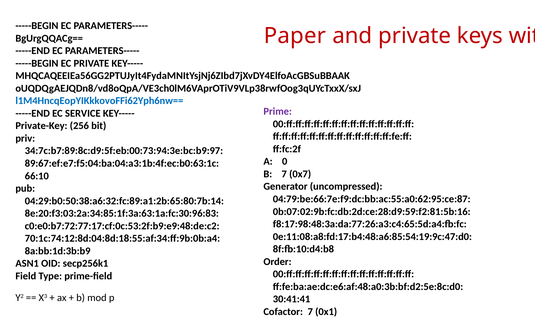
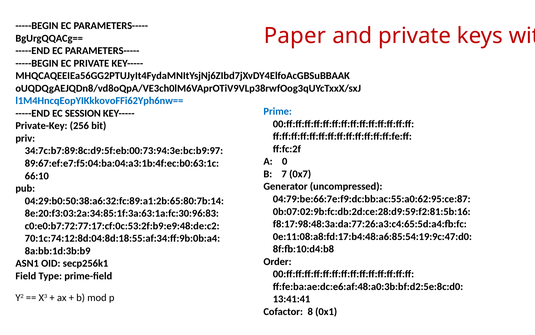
Prime colour: purple -> blue
SERVICE: SERVICE -> SESSION
30:41:41: 30:41:41 -> 13:41:41
Cofactor 7: 7 -> 8
